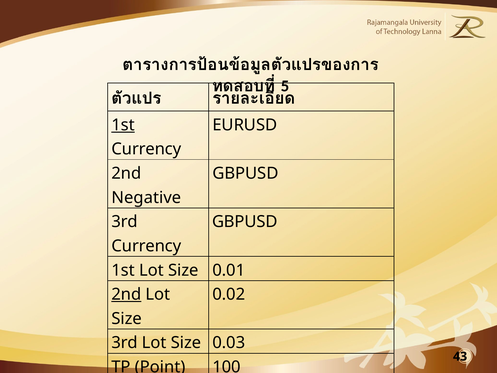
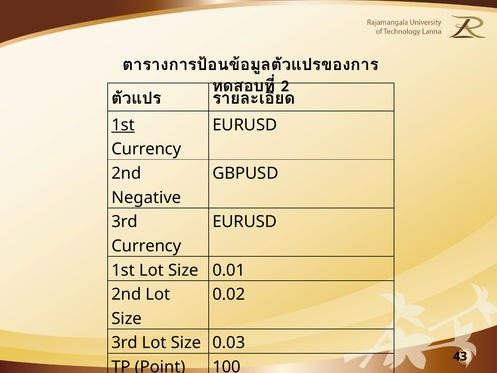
5: 5 -> 2
GBPUSD at (245, 222): GBPUSD -> EURUSD
2nd at (126, 294) underline: present -> none
